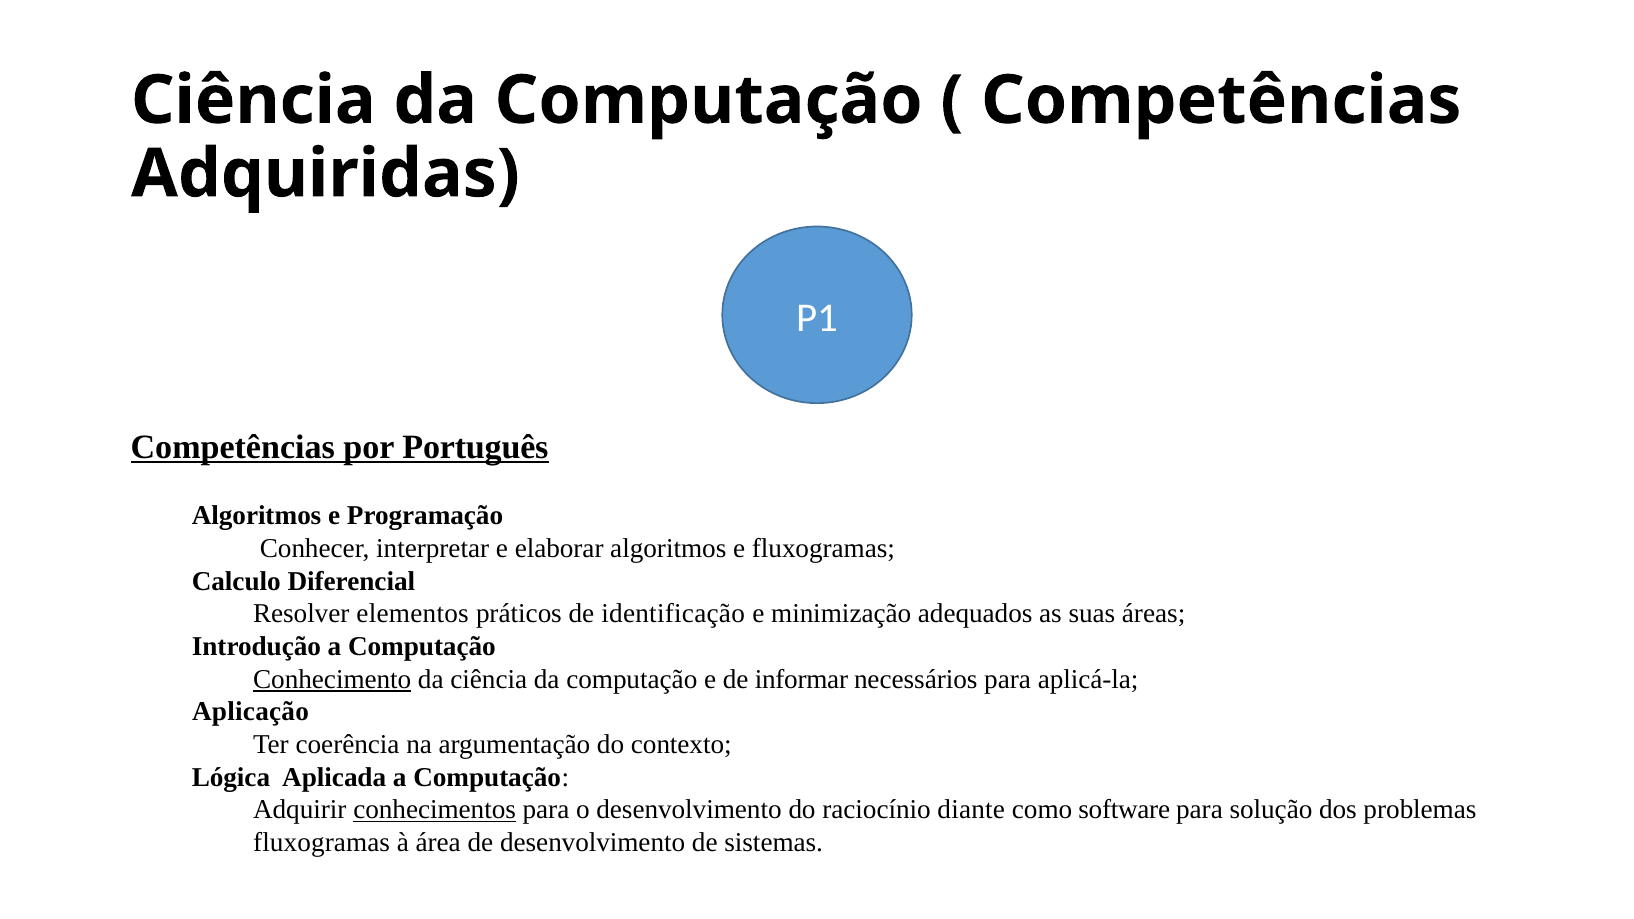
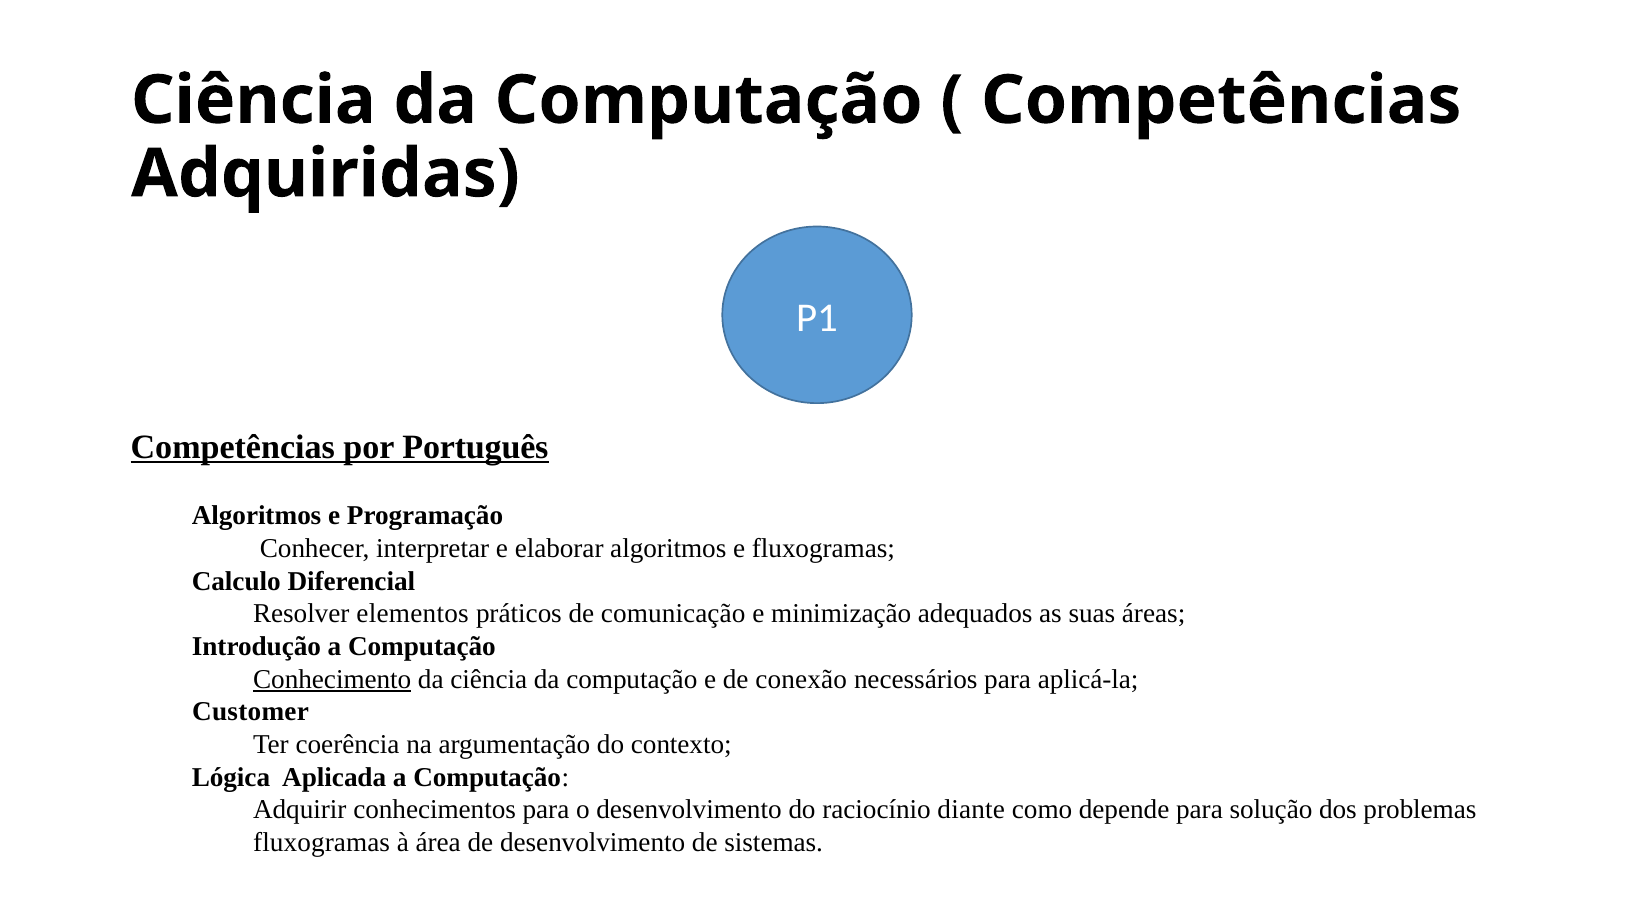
identificação: identificação -> comunicação
informar: informar -> conexão
Aplicação: Aplicação -> Customer
conhecimentos underline: present -> none
software: software -> depende
